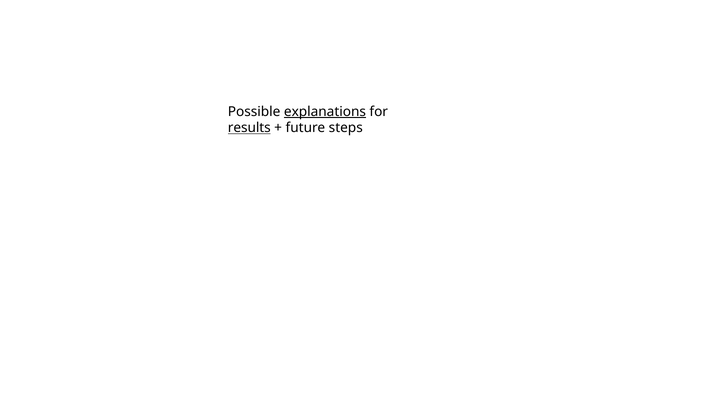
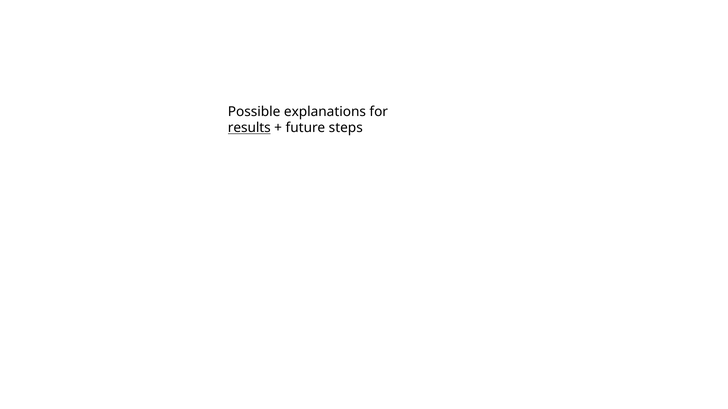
explanations underline: present -> none
